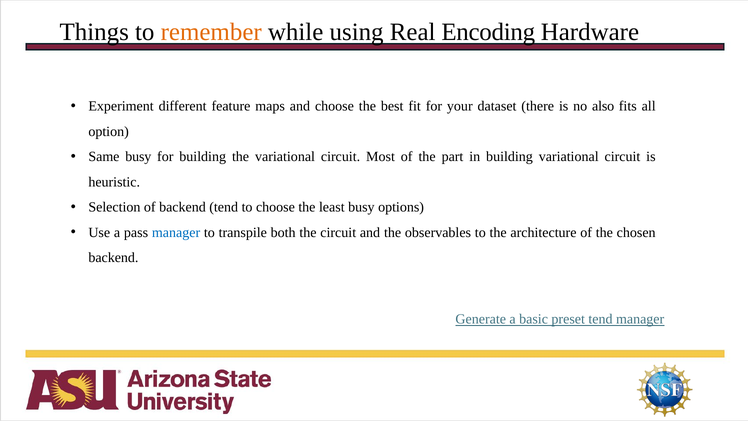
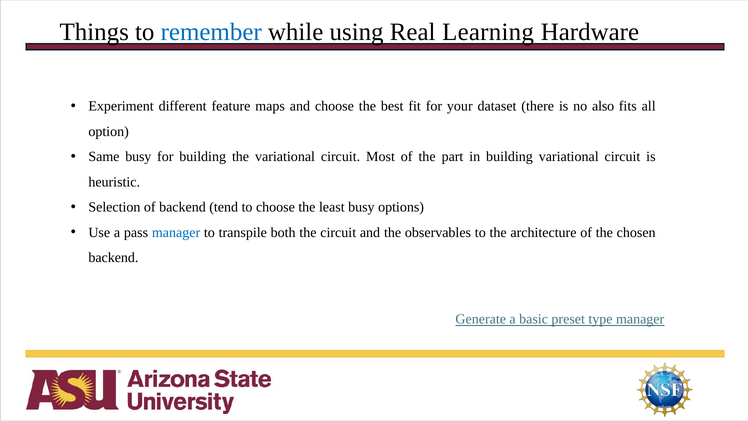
remember colour: orange -> blue
Encoding: Encoding -> Learning
preset tend: tend -> type
